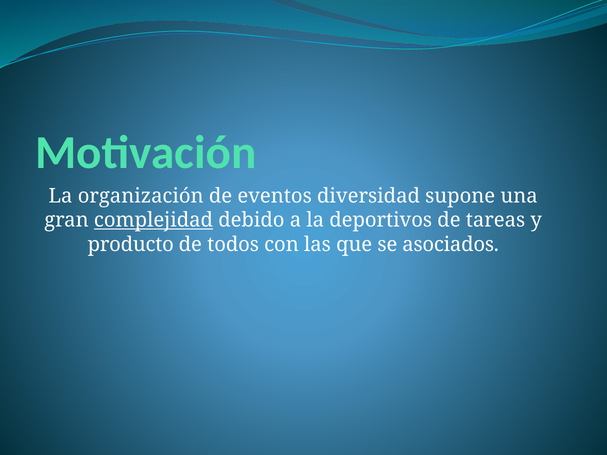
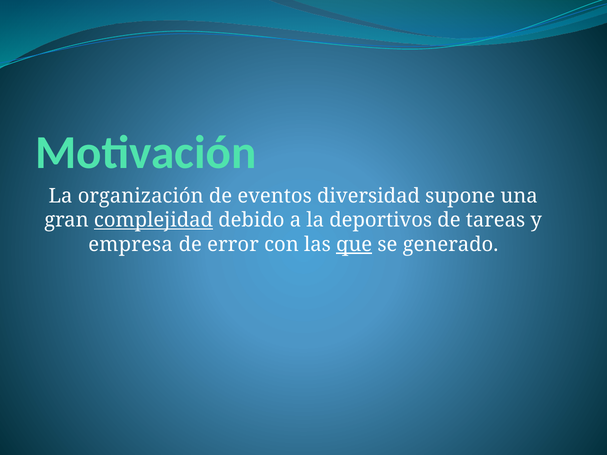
producto: producto -> empresa
todos: todos -> error
que underline: none -> present
asociados: asociados -> generado
